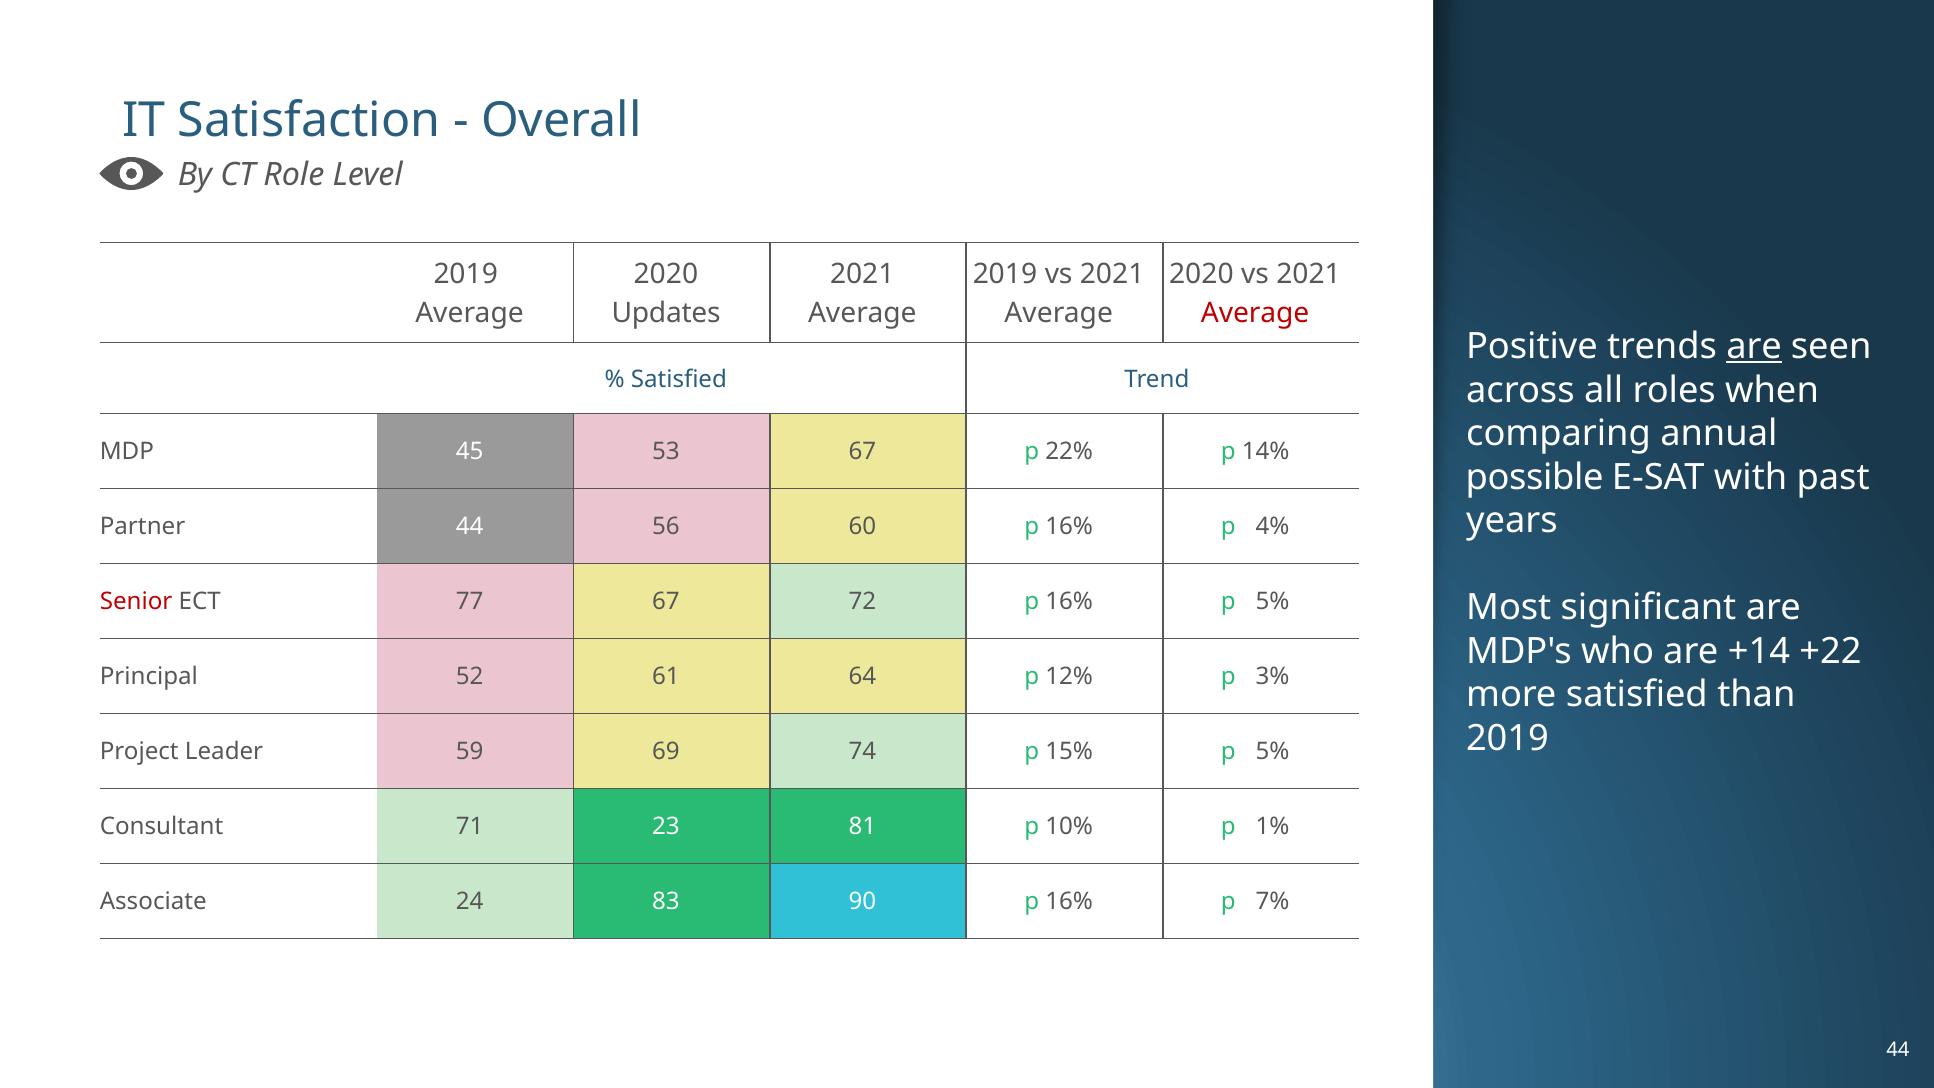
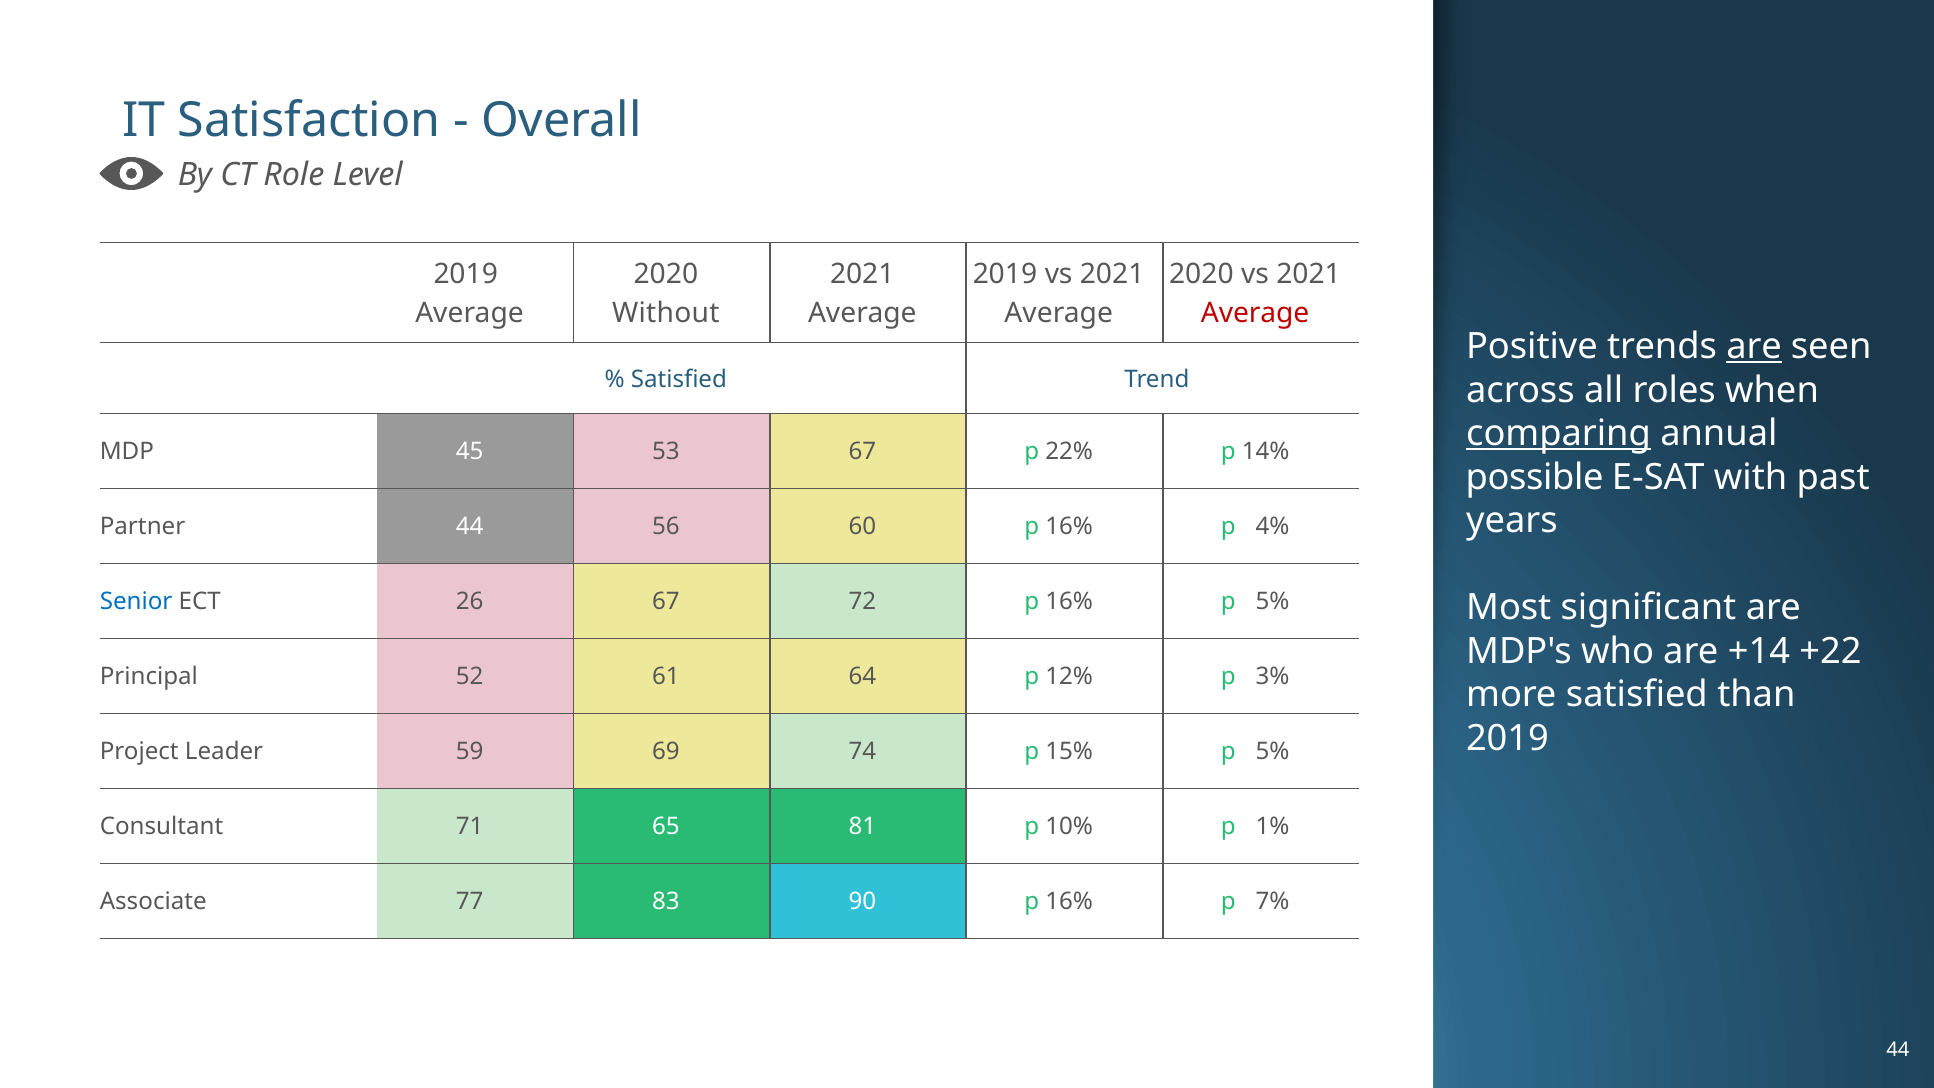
Updates: Updates -> Without
comparing underline: none -> present
Senior colour: red -> blue
77: 77 -> 26
23: 23 -> 65
24: 24 -> 77
